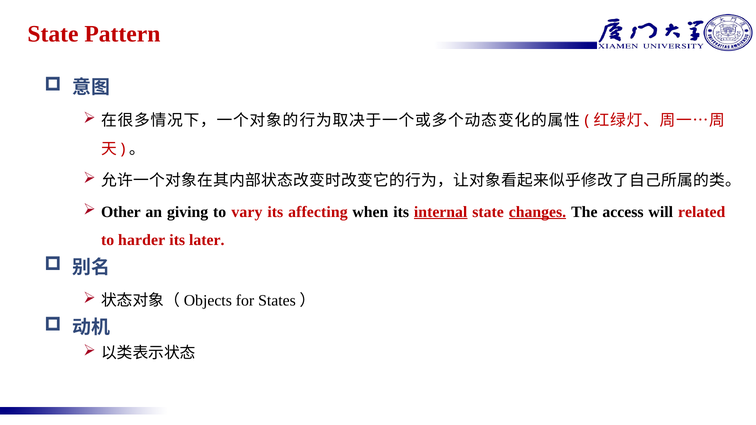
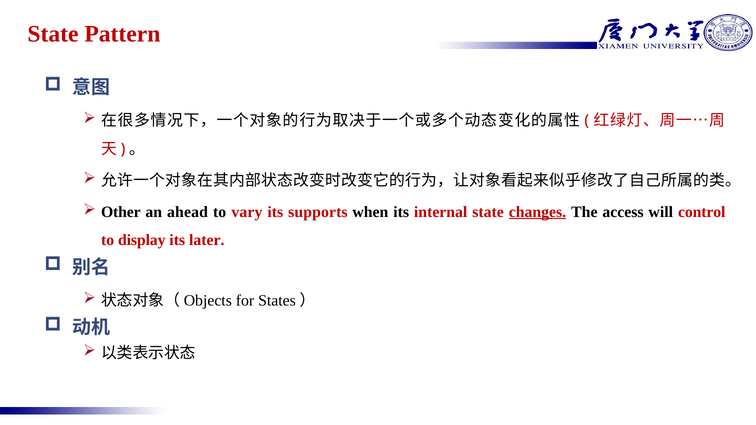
giving: giving -> ahead
affecting: affecting -> supports
internal underline: present -> none
related: related -> control
harder: harder -> display
